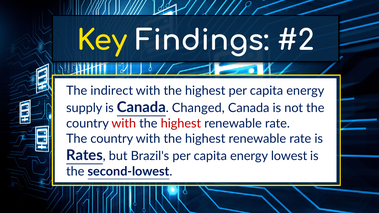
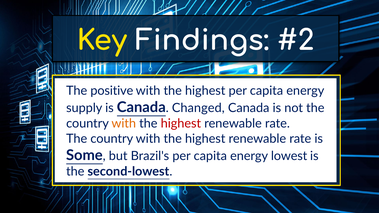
indirect: indirect -> positive
with at (124, 124) colour: red -> orange
Rates: Rates -> Some
